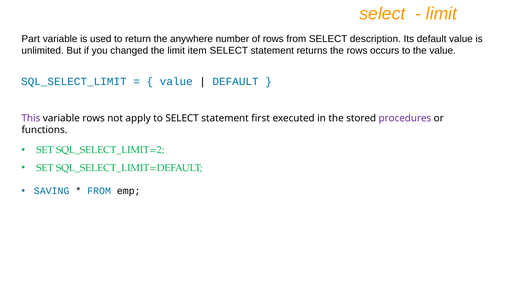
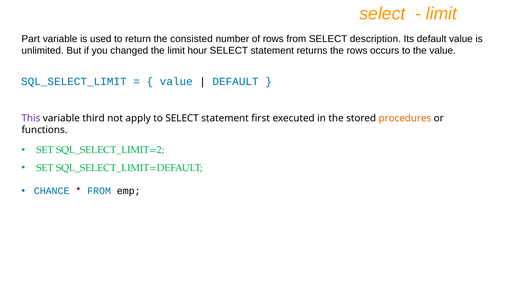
anywhere: anywhere -> consisted
item: item -> hour
variable rows: rows -> third
procedures colour: purple -> orange
SAVING: SAVING -> CHANCE
